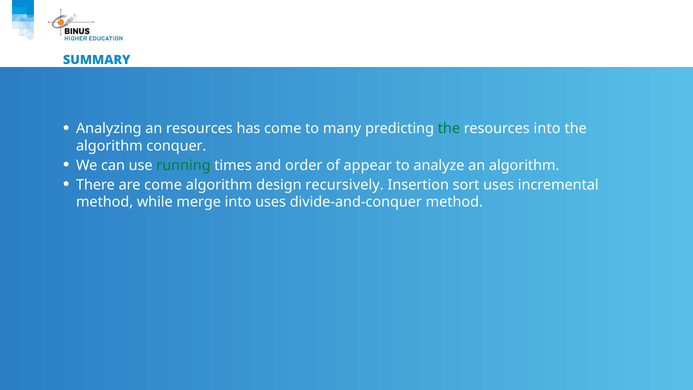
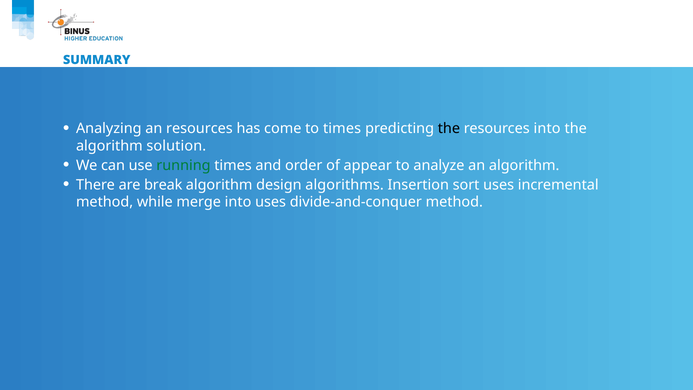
to many: many -> times
the at (449, 128) colour: green -> black
conquer: conquer -> solution
are come: come -> break
recursively: recursively -> algorithms
